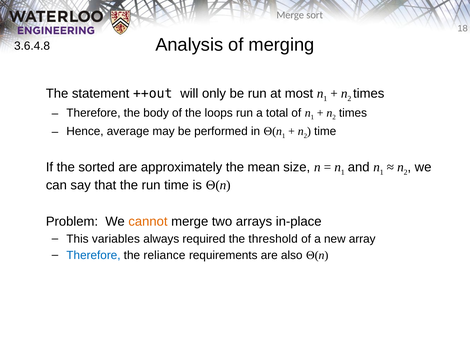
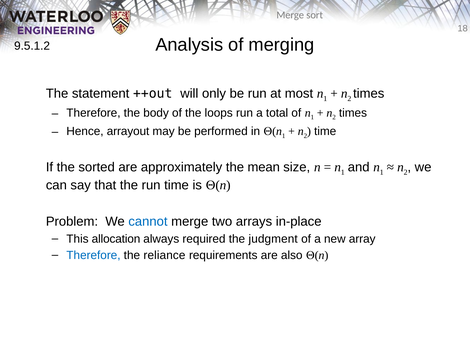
3.6.4.8: 3.6.4.8 -> 9.5.1.2
average: average -> arrayout
cannot colour: orange -> blue
variables: variables -> allocation
threshold: threshold -> judgment
